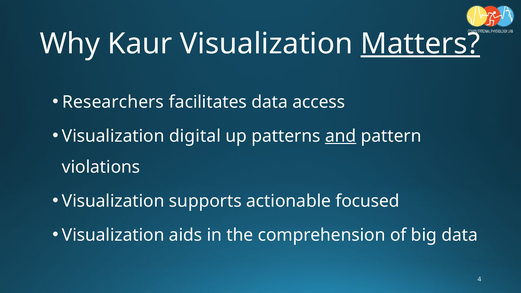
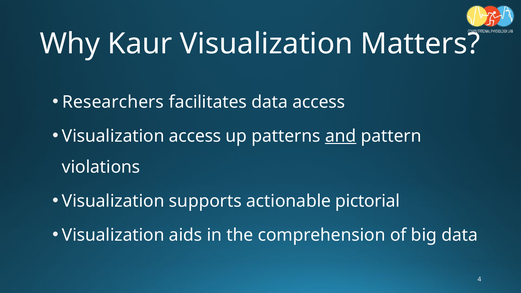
Matters underline: present -> none
Visualization digital: digital -> access
focused: focused -> pictorial
